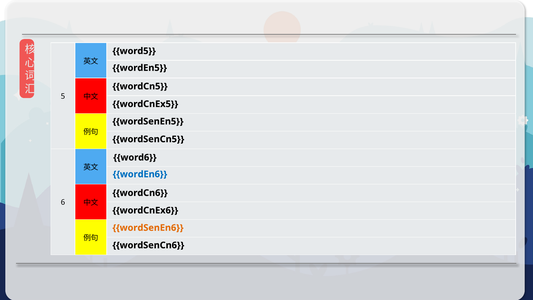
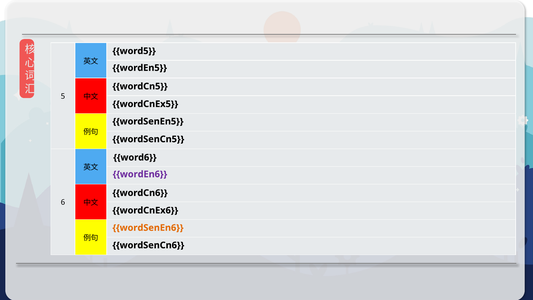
wordEn6 colour: blue -> purple
